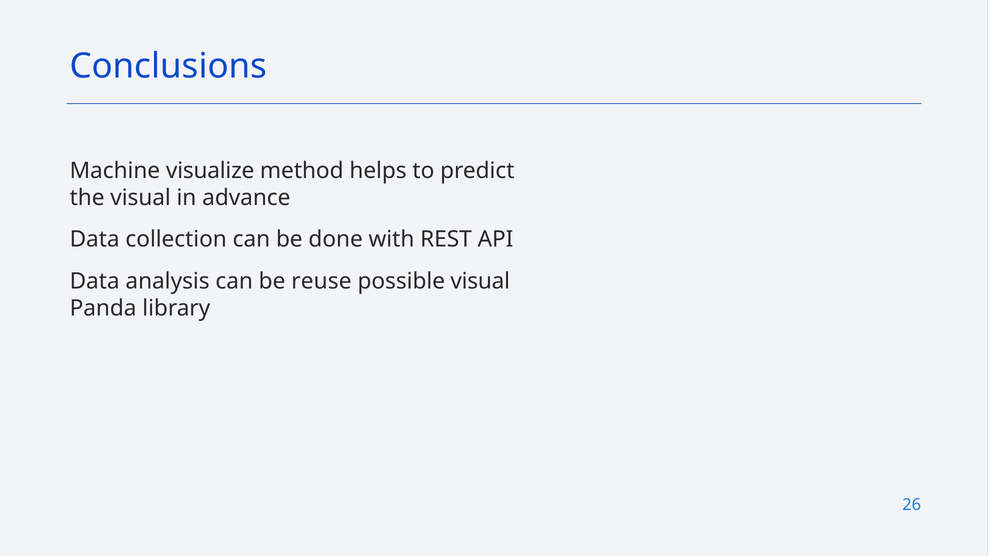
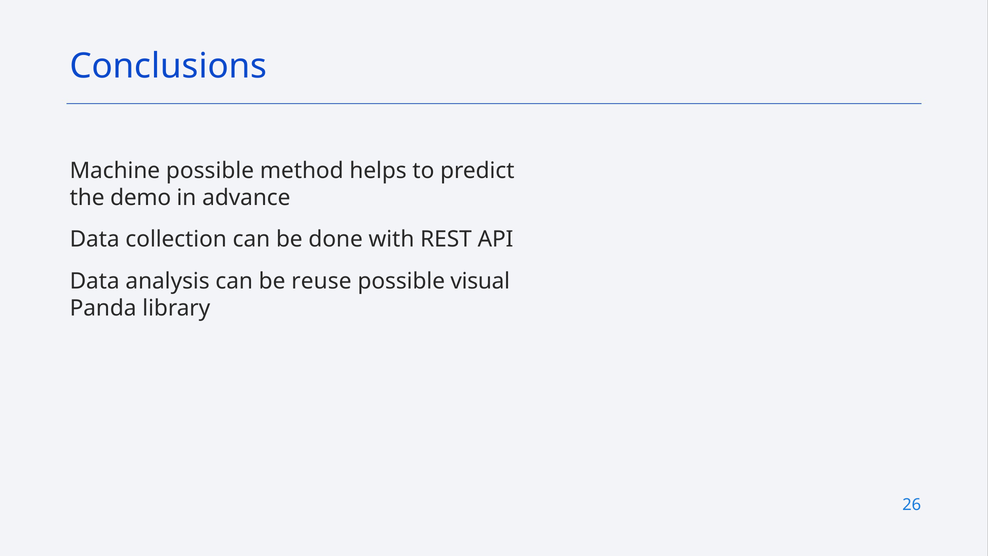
Machine visualize: visualize -> possible
the visual: visual -> demo
